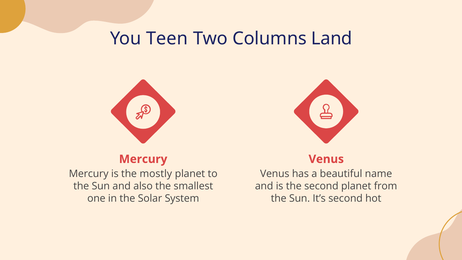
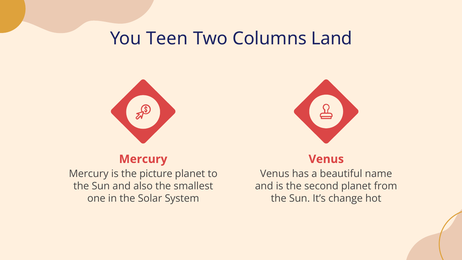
mostly: mostly -> picture
It’s second: second -> change
